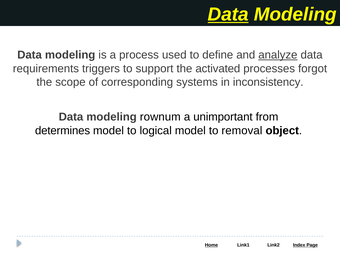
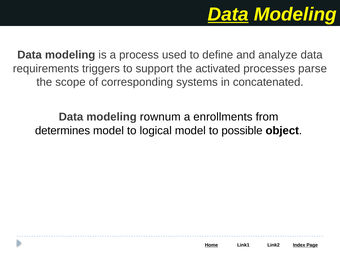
analyze underline: present -> none
forgot: forgot -> parse
inconsistency: inconsistency -> concatenated
unimportant: unimportant -> enrollments
removal: removal -> possible
